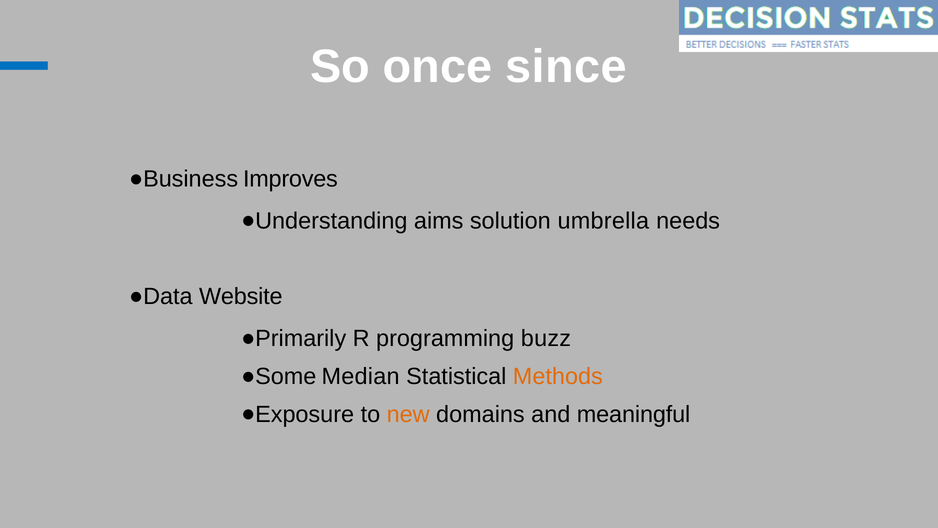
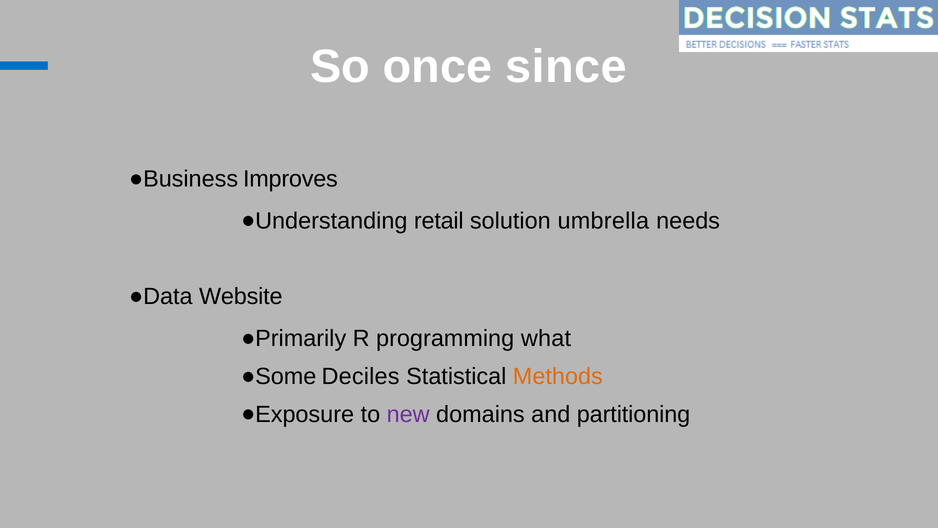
aims: aims -> retail
buzz: buzz -> what
Median: Median -> Deciles
new colour: orange -> purple
meaningful: meaningful -> partitioning
